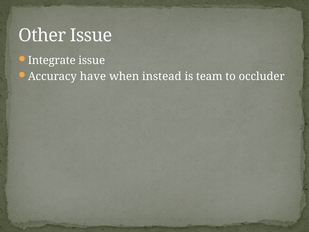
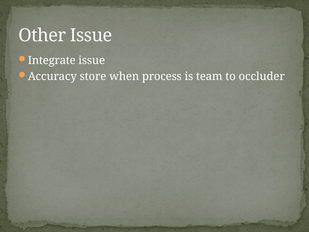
have: have -> store
instead: instead -> process
